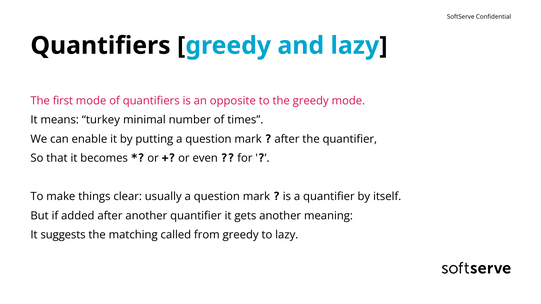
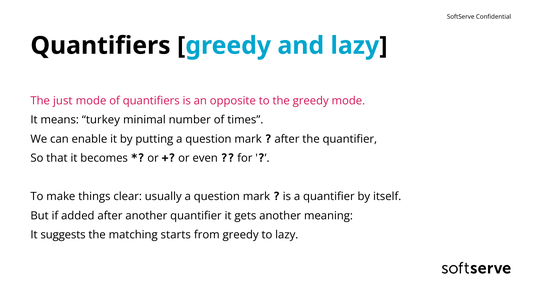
first: first -> just
called: called -> starts
